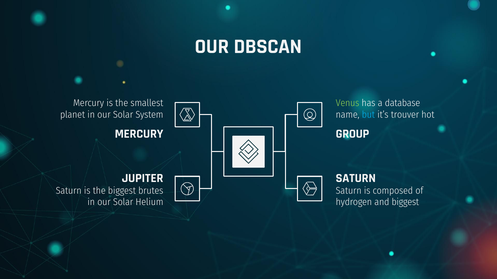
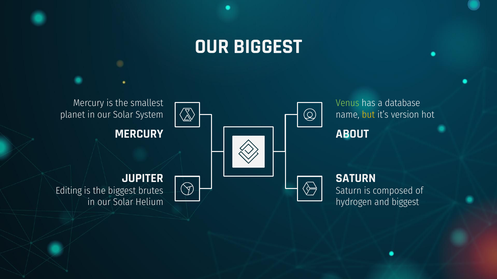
OUR DBSCAN: DBSCAN -> BIGGEST
but colour: light blue -> yellow
trouver: trouver -> version
GROUP: GROUP -> ABOUT
Saturn at (69, 191): Saturn -> Editing
